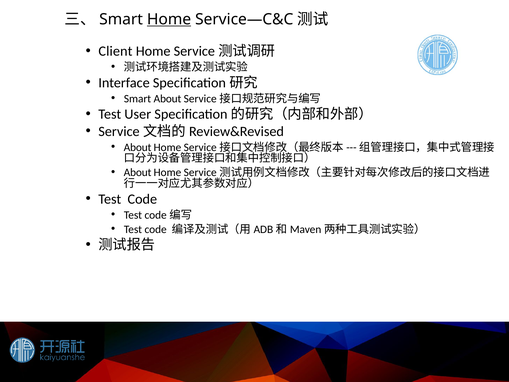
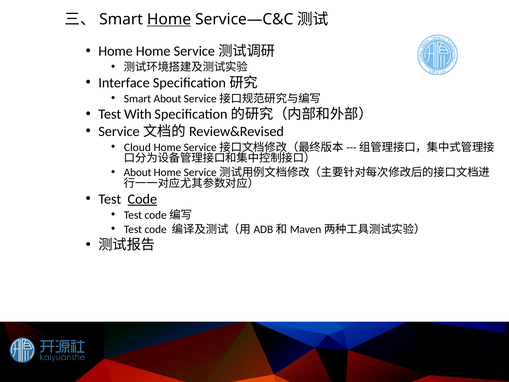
Client at (115, 51): Client -> Home
User: User -> With
About at (138, 147): About -> Cloud
Code at (142, 199) underline: none -> present
